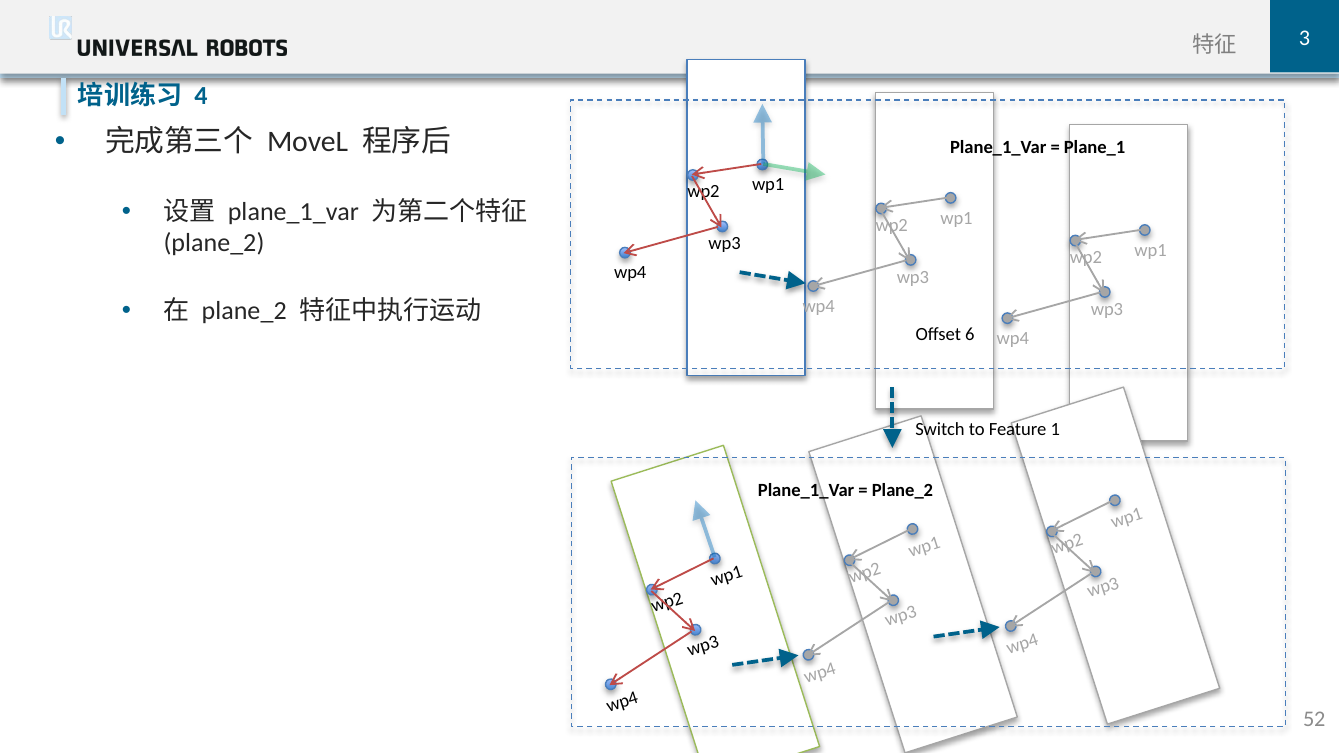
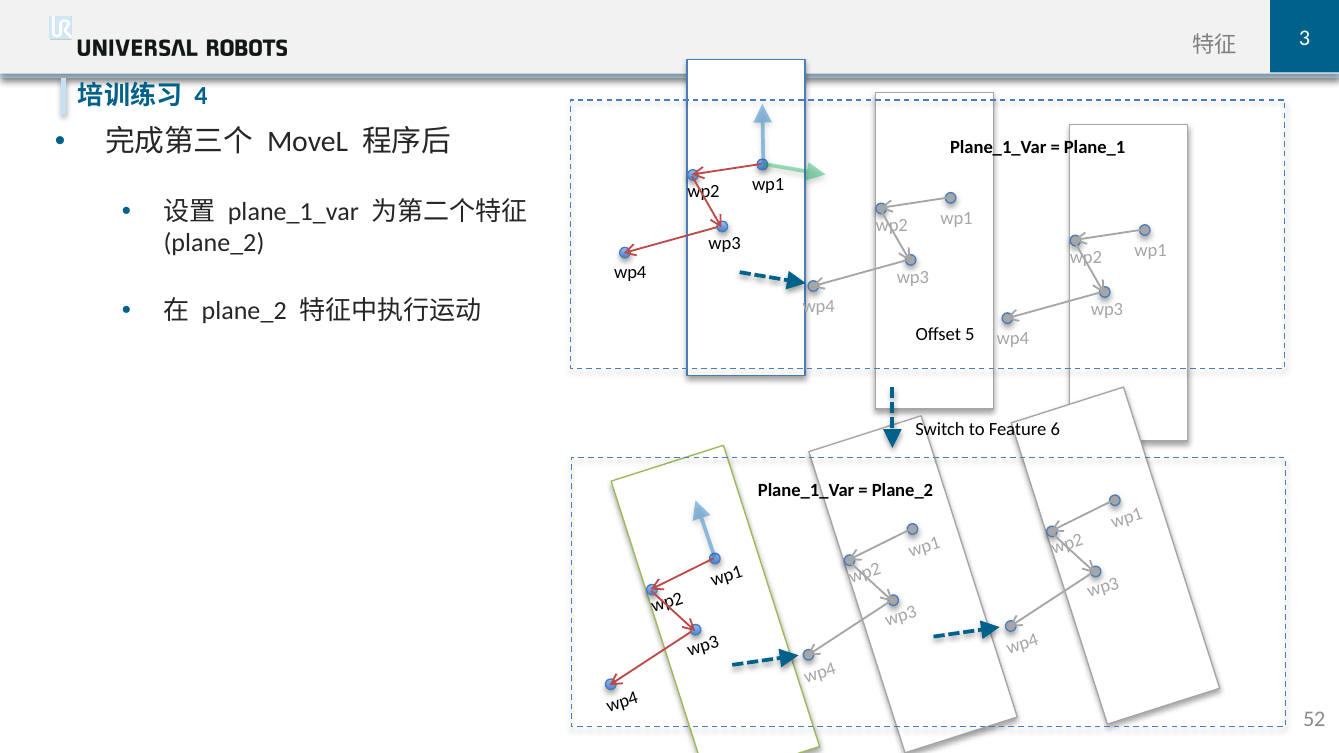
6: 6 -> 5
1: 1 -> 6
